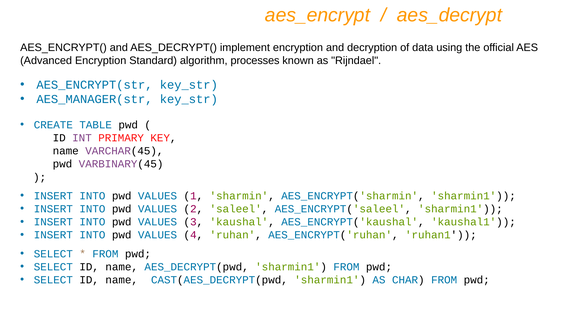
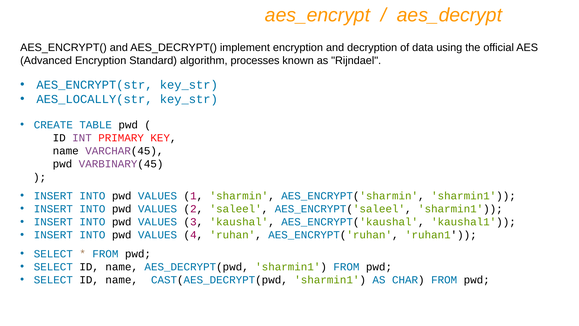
AES_MANAGER(str: AES_MANAGER(str -> AES_LOCALLY(str
